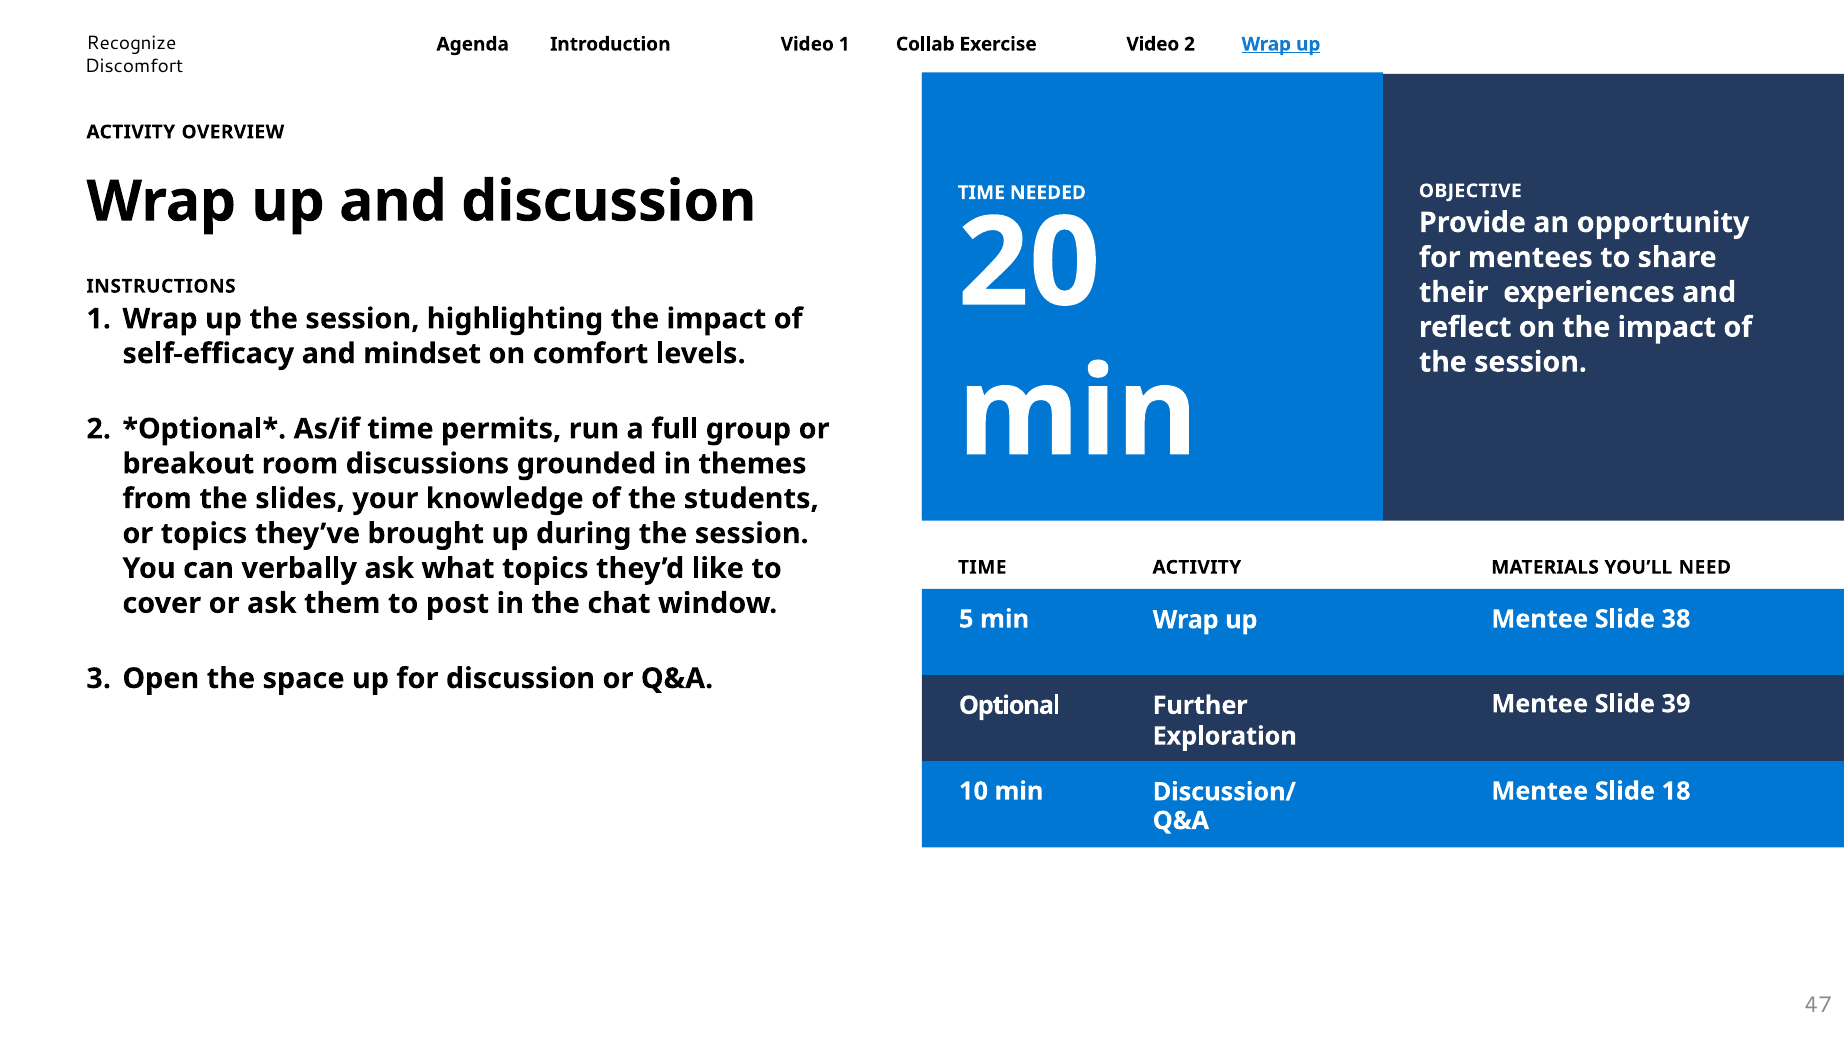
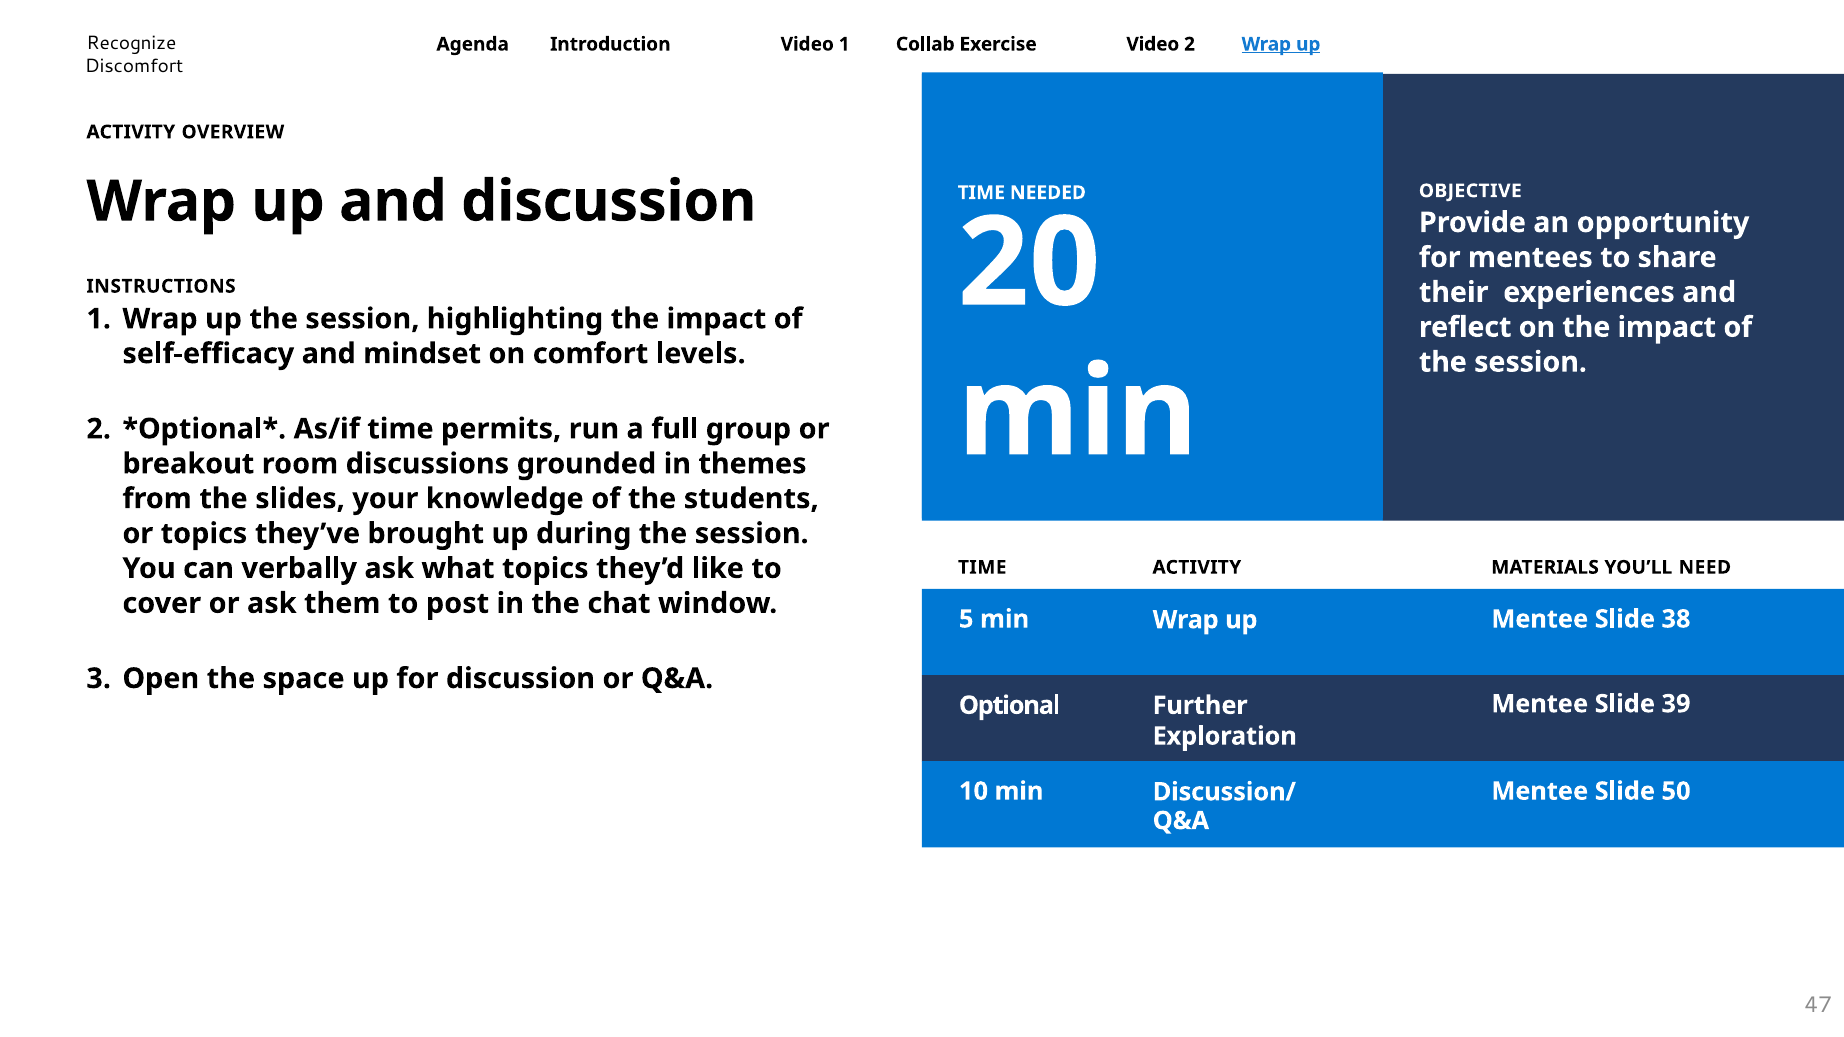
18: 18 -> 50
